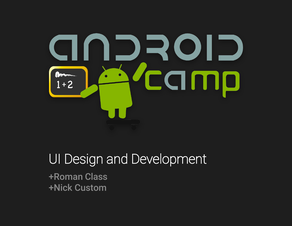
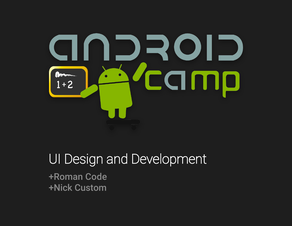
Class: Class -> Code
